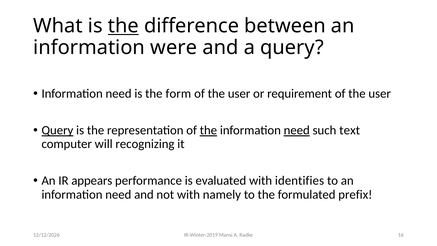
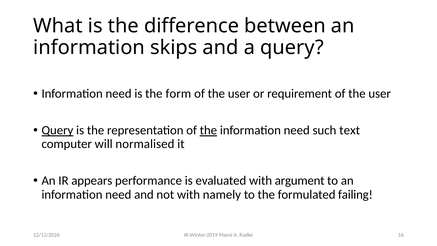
the at (123, 26) underline: present -> none
were: were -> skips
need at (297, 130) underline: present -> none
recognizing: recognizing -> normalised
identifies: identifies -> argument
prefix: prefix -> failing
